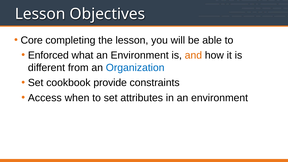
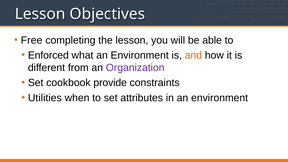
Core: Core -> Free
Organization colour: blue -> purple
Access: Access -> Utilities
